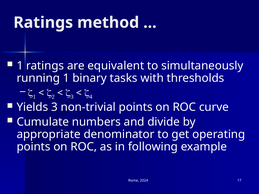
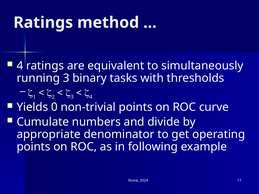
1 at (20, 66): 1 -> 4
running 1: 1 -> 3
Yields 3: 3 -> 0
